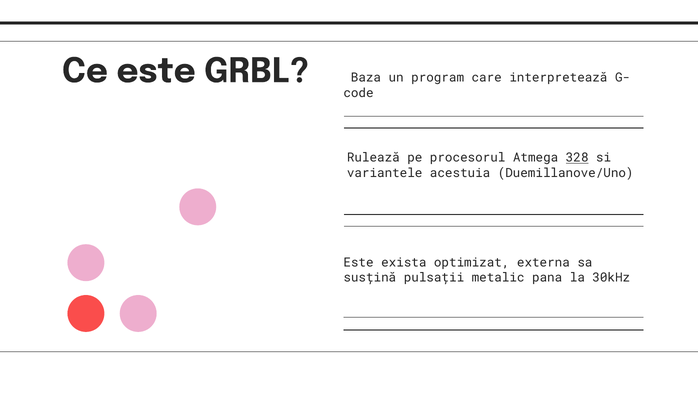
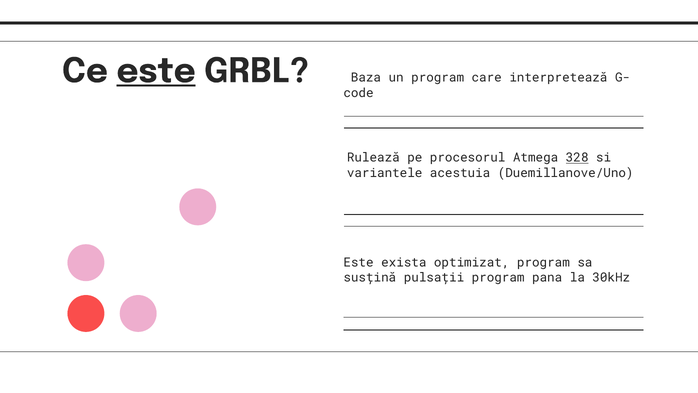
este at (156, 71) underline: none -> present
optimizat externa: externa -> program
pulsații metalic: metalic -> program
